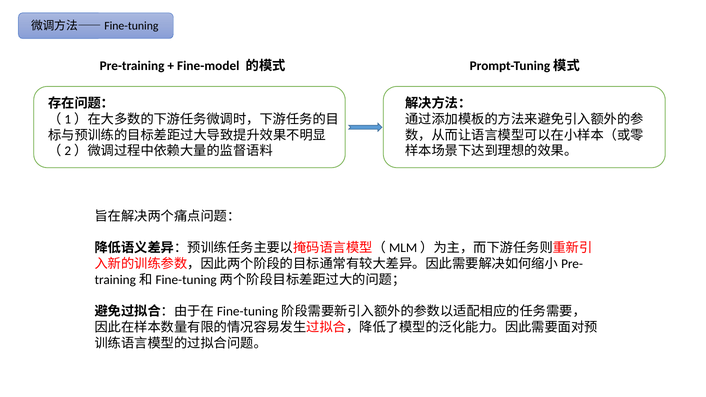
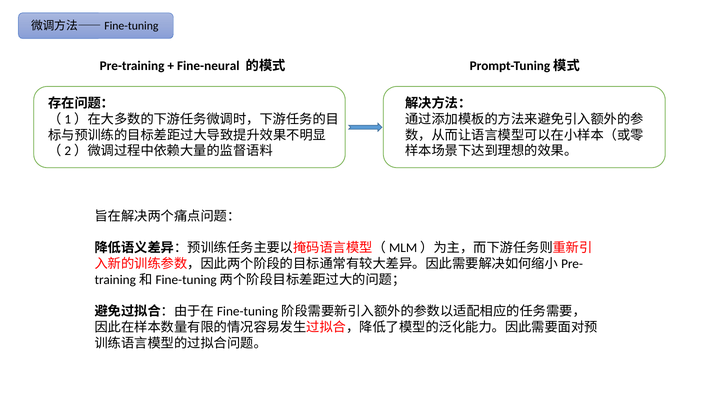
Fine-model: Fine-model -> Fine-neural
